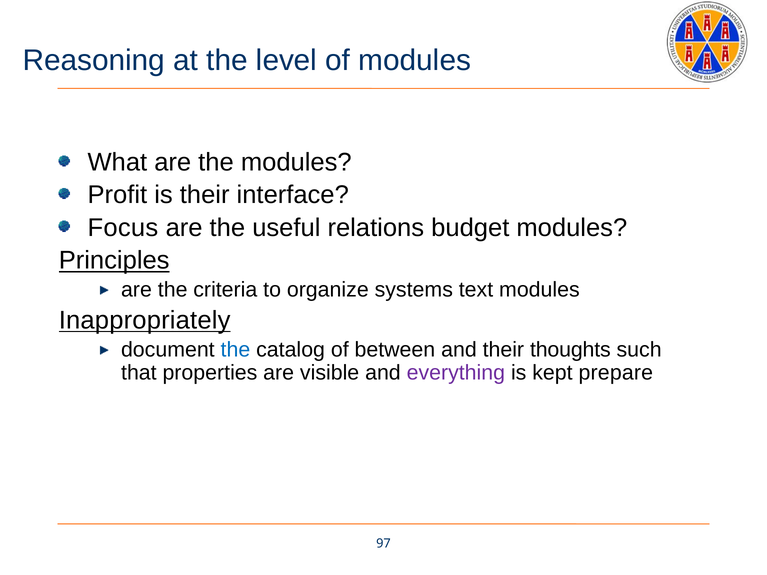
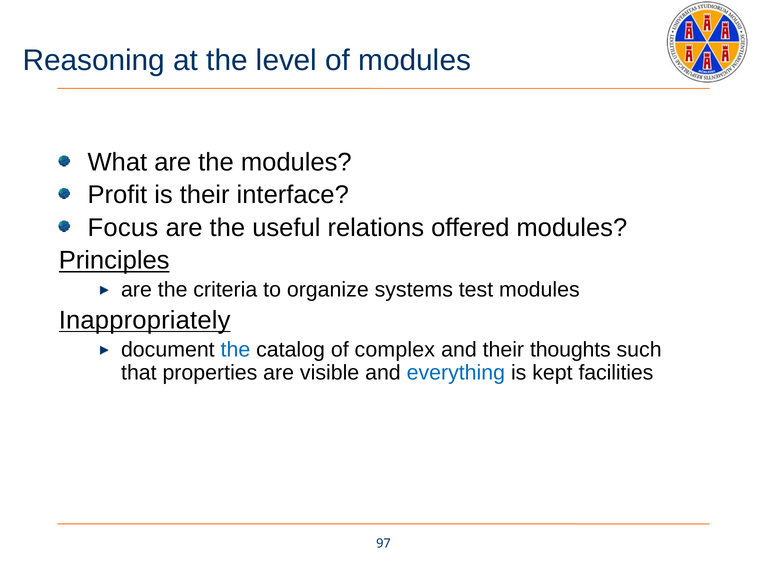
budget: budget -> offered
text: text -> test
between: between -> complex
everything colour: purple -> blue
prepare: prepare -> facilities
